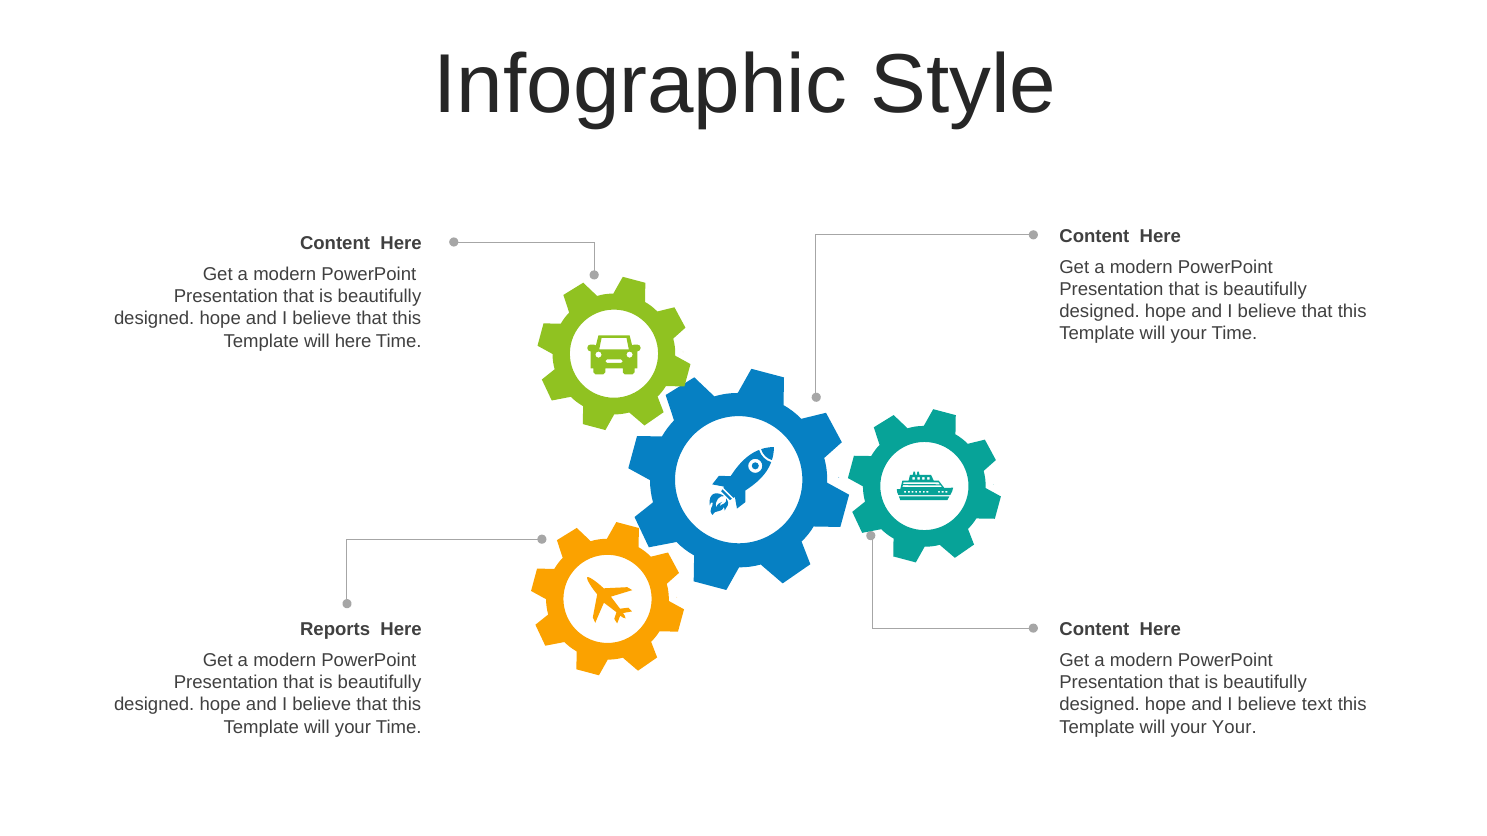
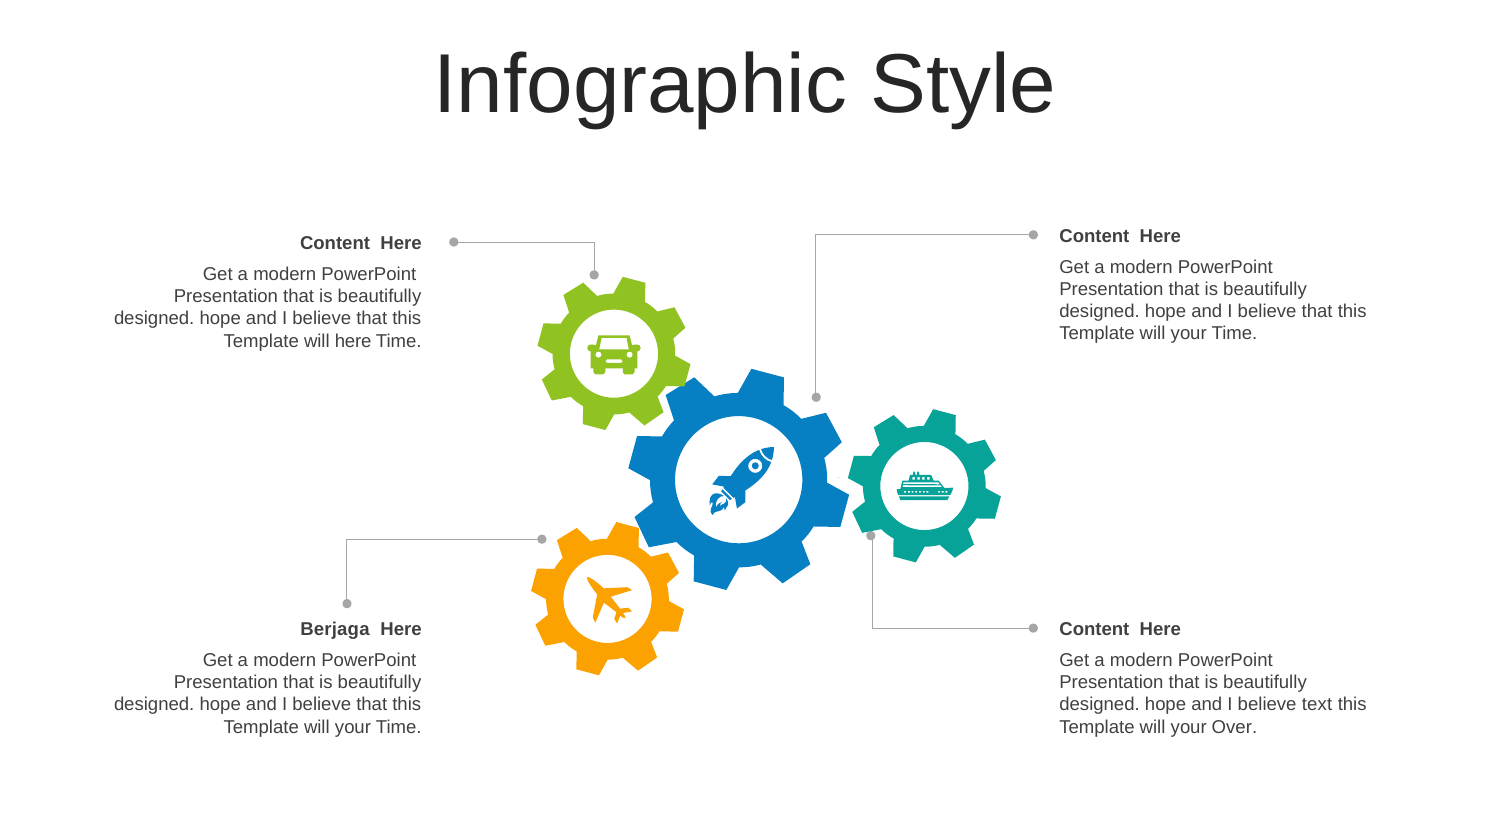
Reports: Reports -> Berjaga
your Your: Your -> Over
